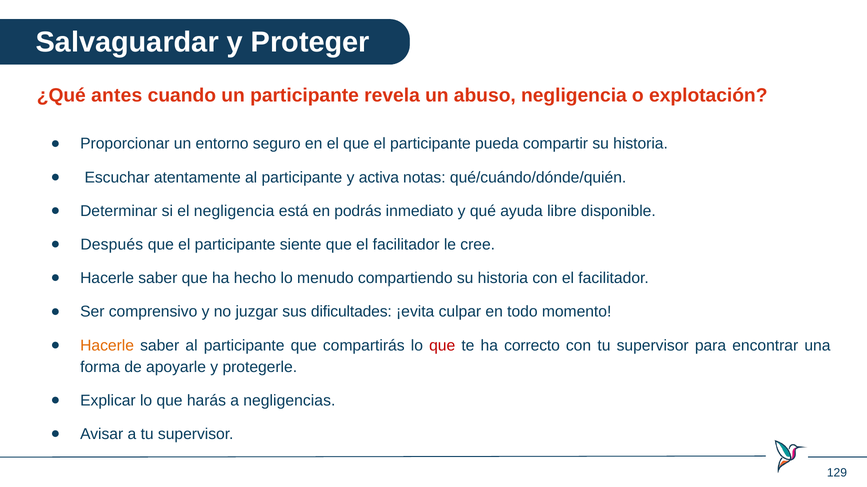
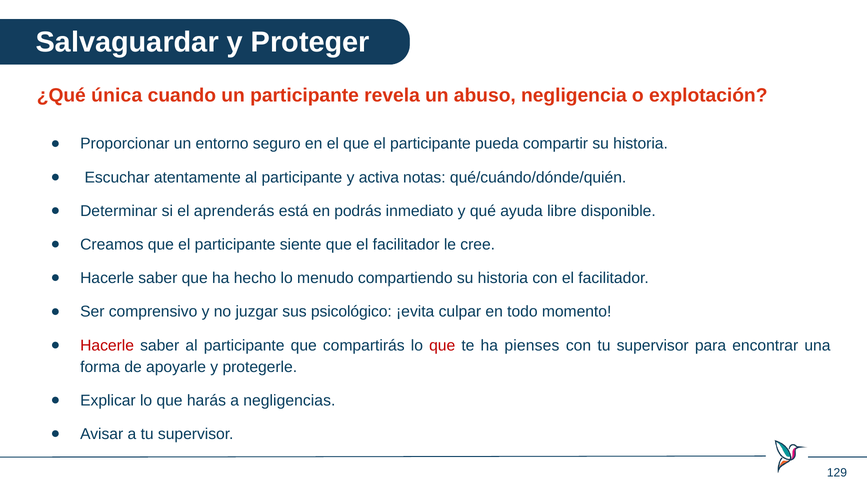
antes: antes -> única
el negligencia: negligencia -> aprenderás
Después: Después -> Creamos
dificultades: dificultades -> psicológico
Hacerle at (107, 346) colour: orange -> red
correcto: correcto -> pienses
